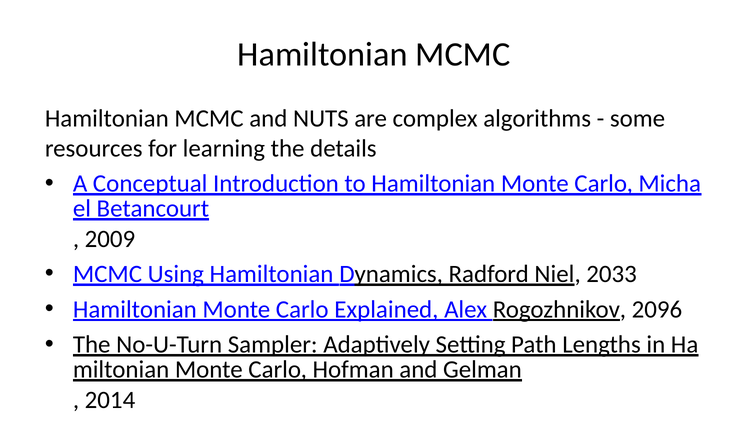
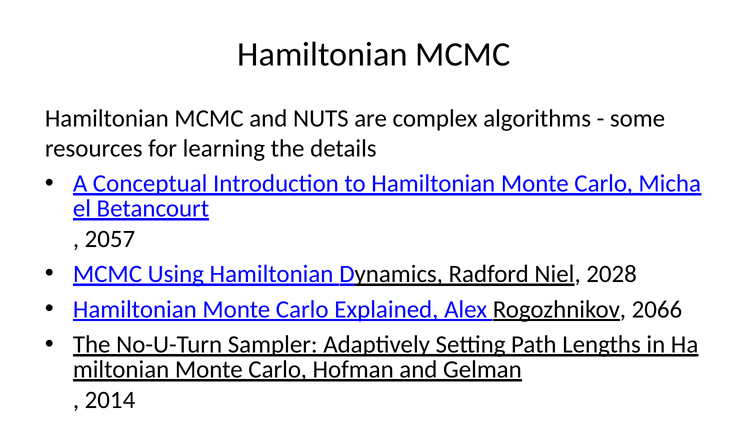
2009: 2009 -> 2057
2033: 2033 -> 2028
2096: 2096 -> 2066
